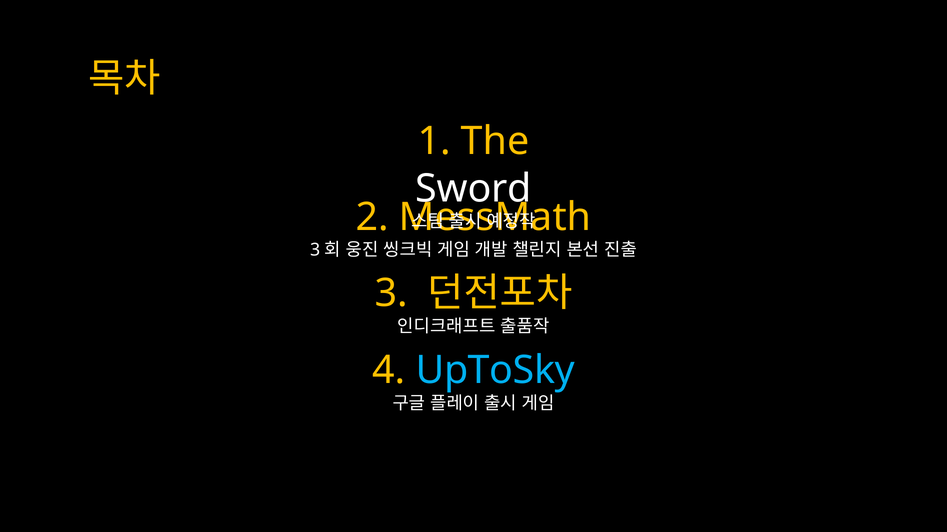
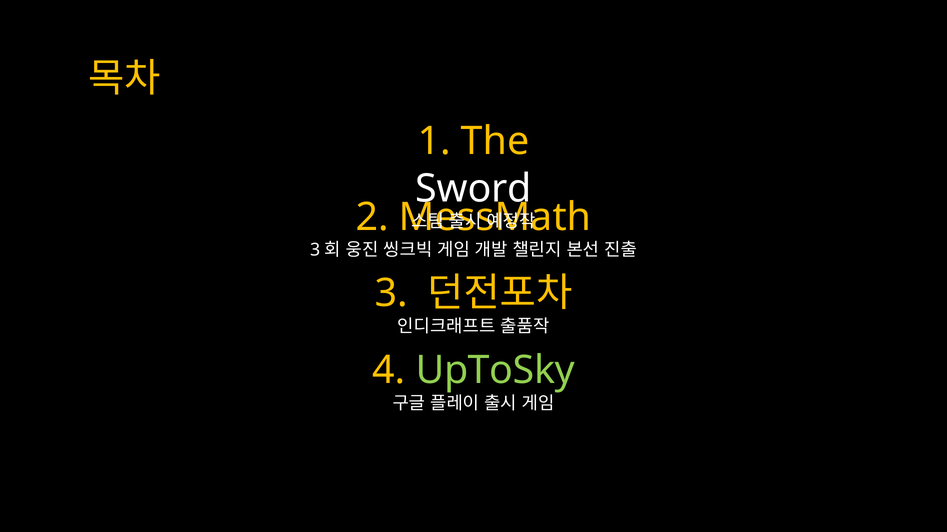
UpToSky colour: light blue -> light green
